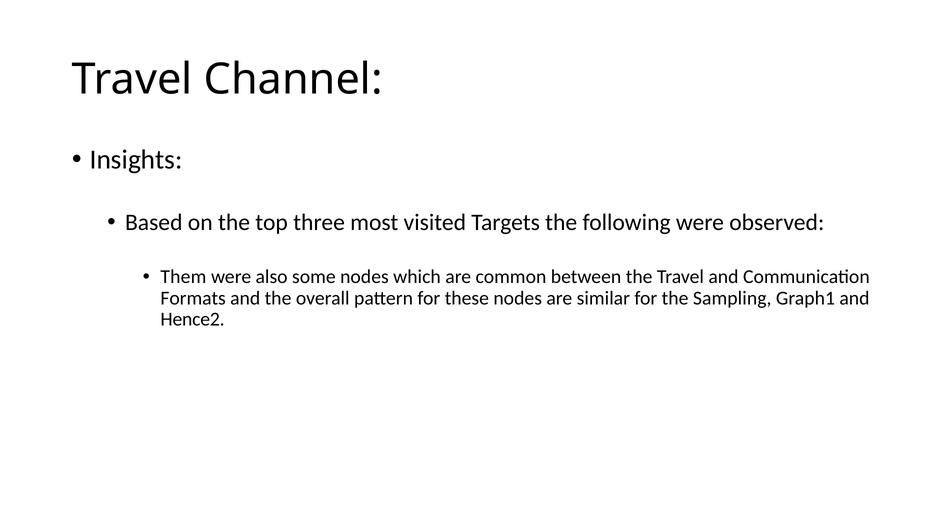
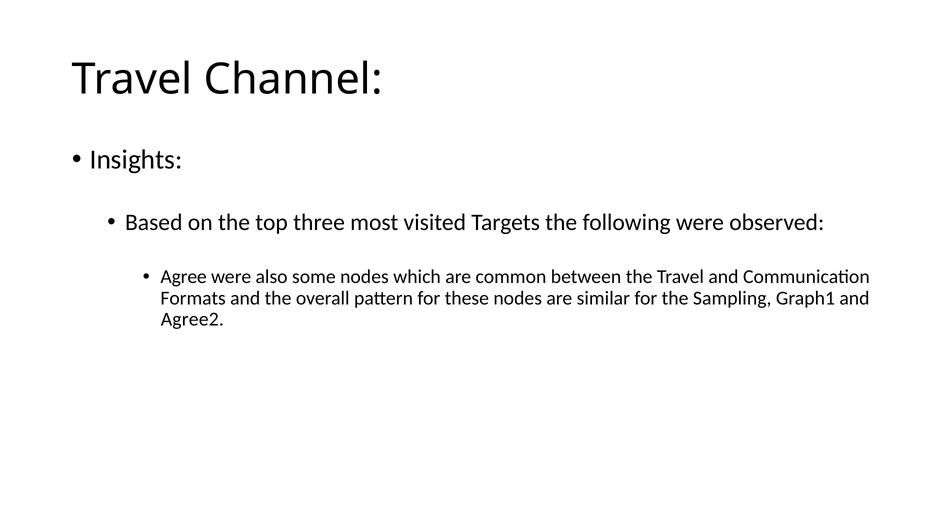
Them: Them -> Agree
Hence2: Hence2 -> Agree2
